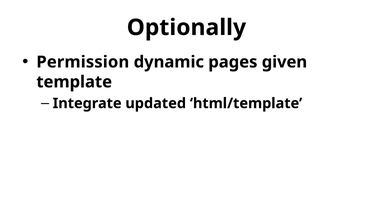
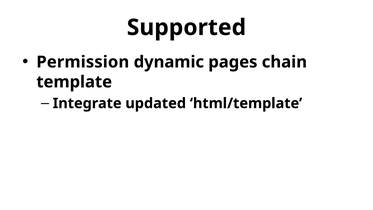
Optionally: Optionally -> Supported
given: given -> chain
